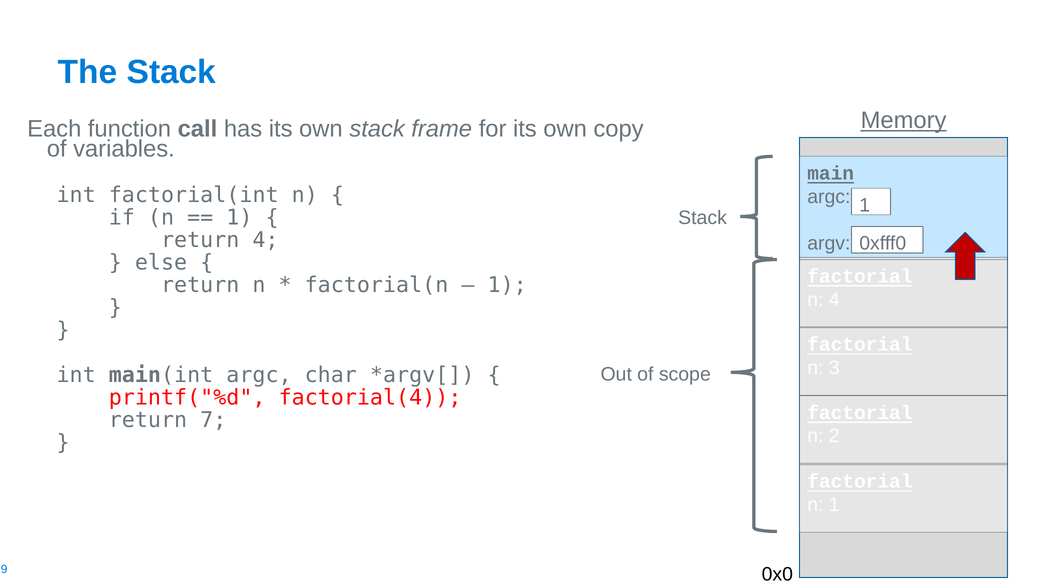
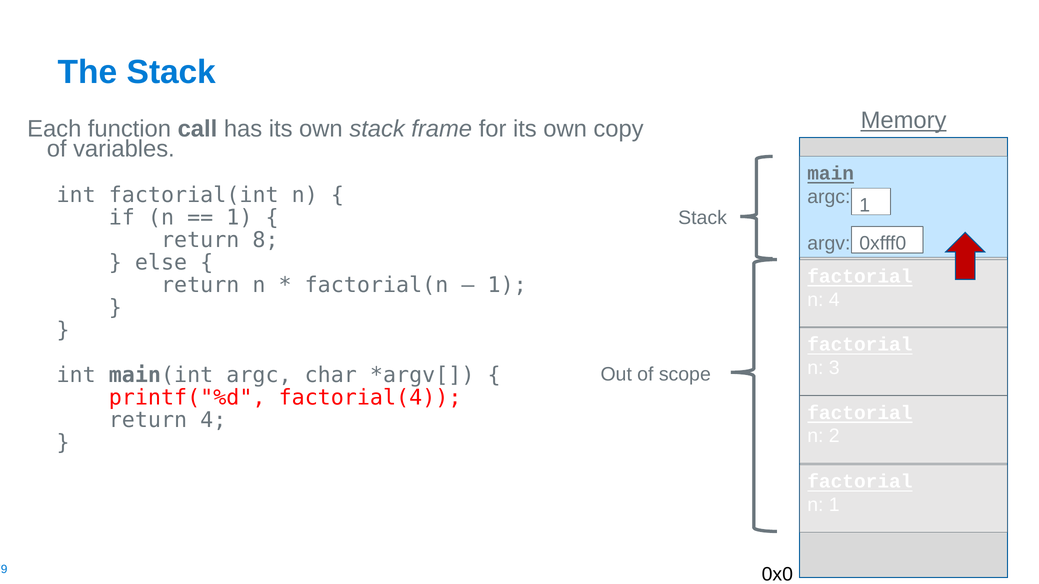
return 4: 4 -> 8
return 7: 7 -> 4
